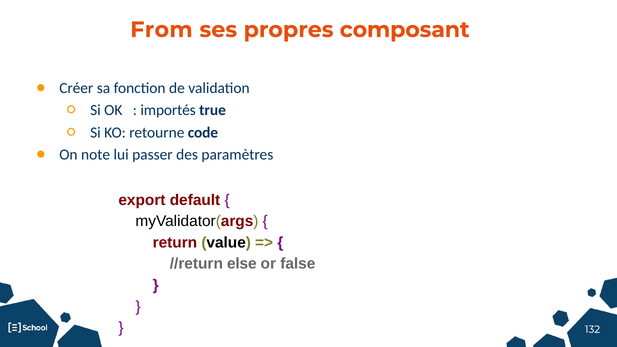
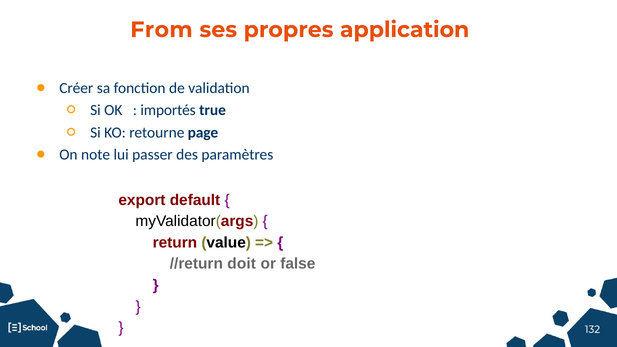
composant: composant -> application
code: code -> page
else: else -> doit
